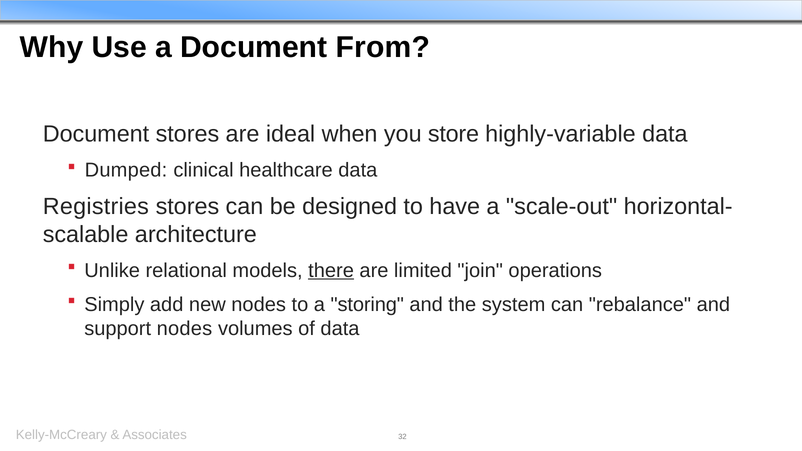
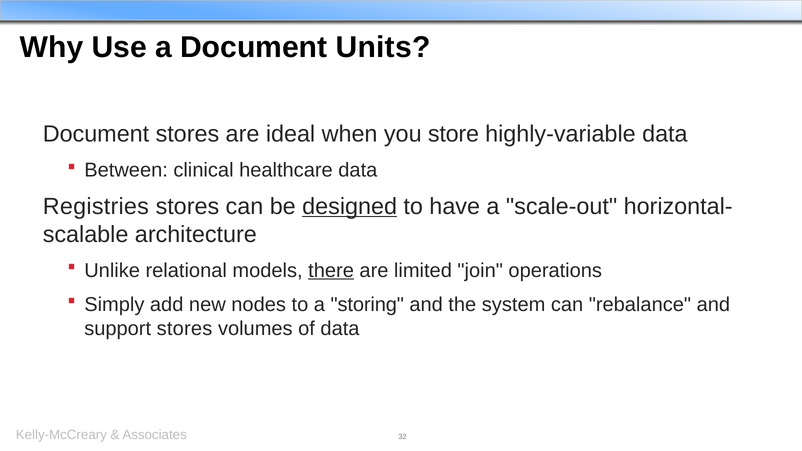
From: From -> Units
Dumped: Dumped -> Between
designed underline: none -> present
support nodes: nodes -> stores
